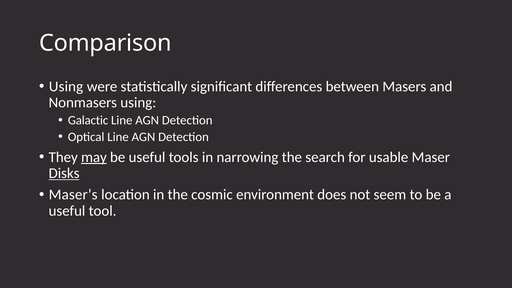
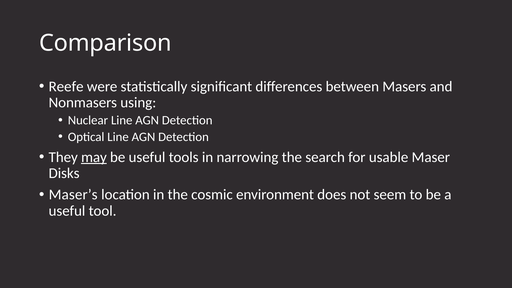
Using at (66, 87): Using -> Reefe
Galactic: Galactic -> Nuclear
Disks underline: present -> none
